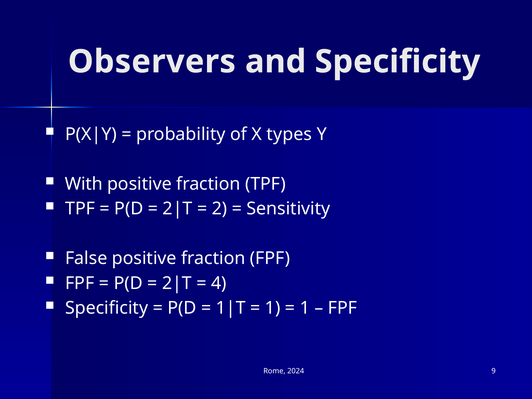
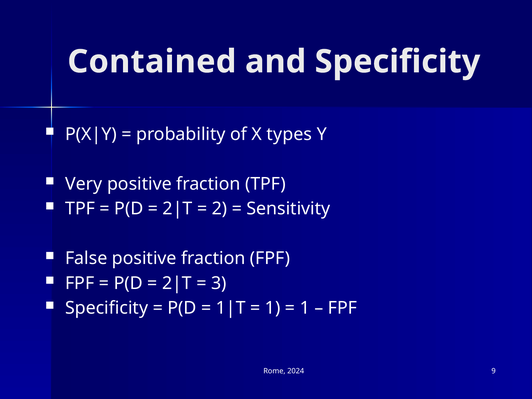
Observers: Observers -> Contained
With: With -> Very
4: 4 -> 3
